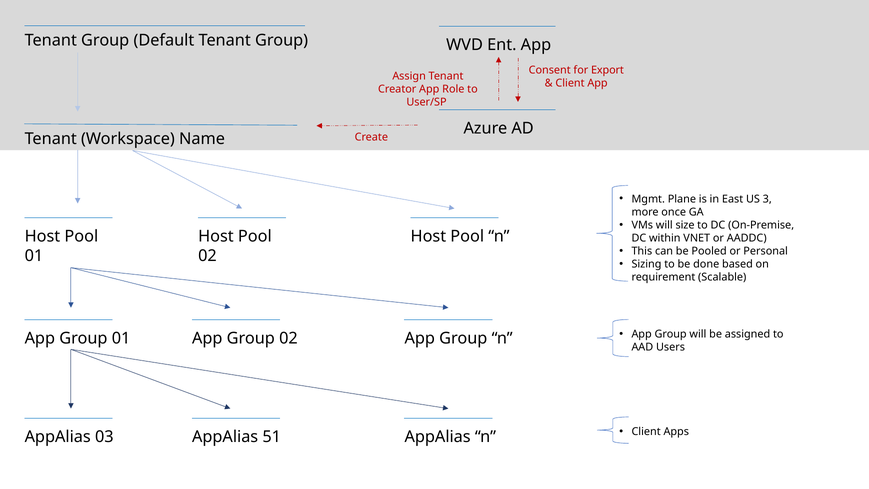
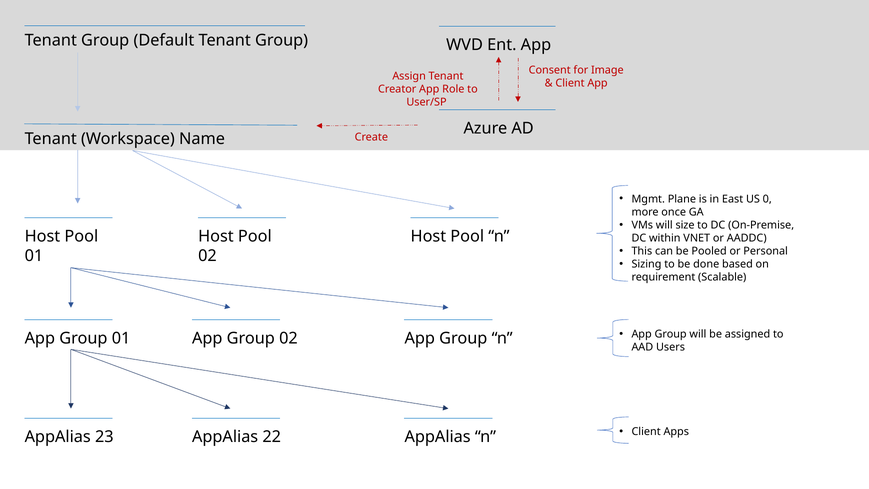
Export: Export -> Image
3: 3 -> 0
03: 03 -> 23
51: 51 -> 22
